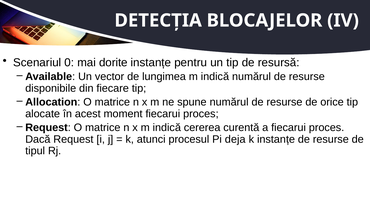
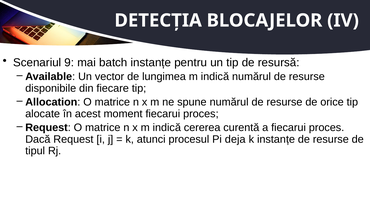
0: 0 -> 9
dorite: dorite -> batch
